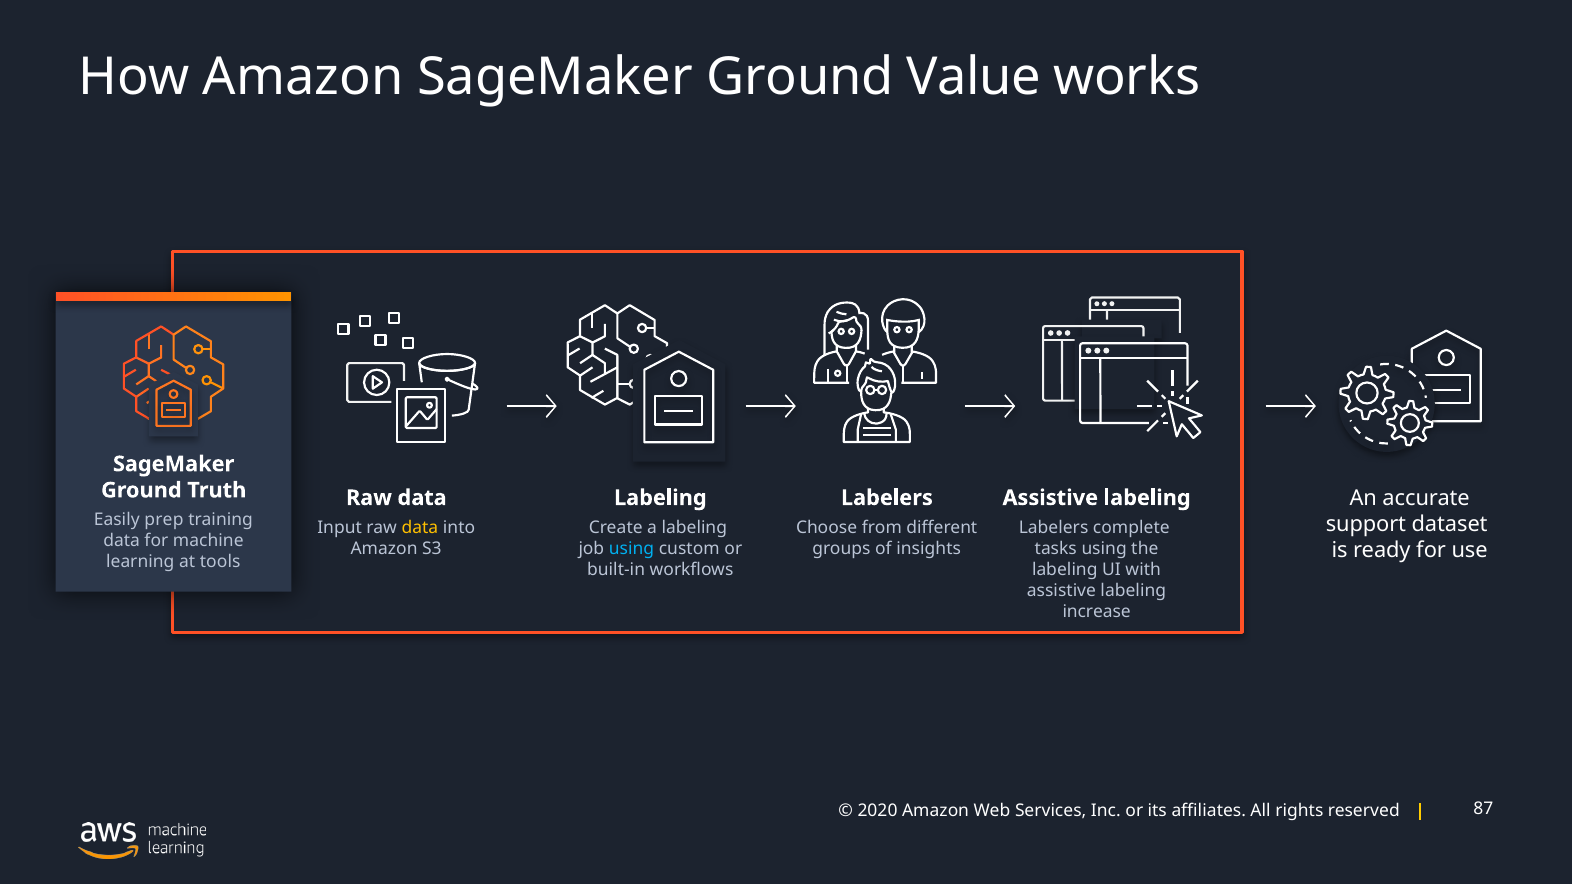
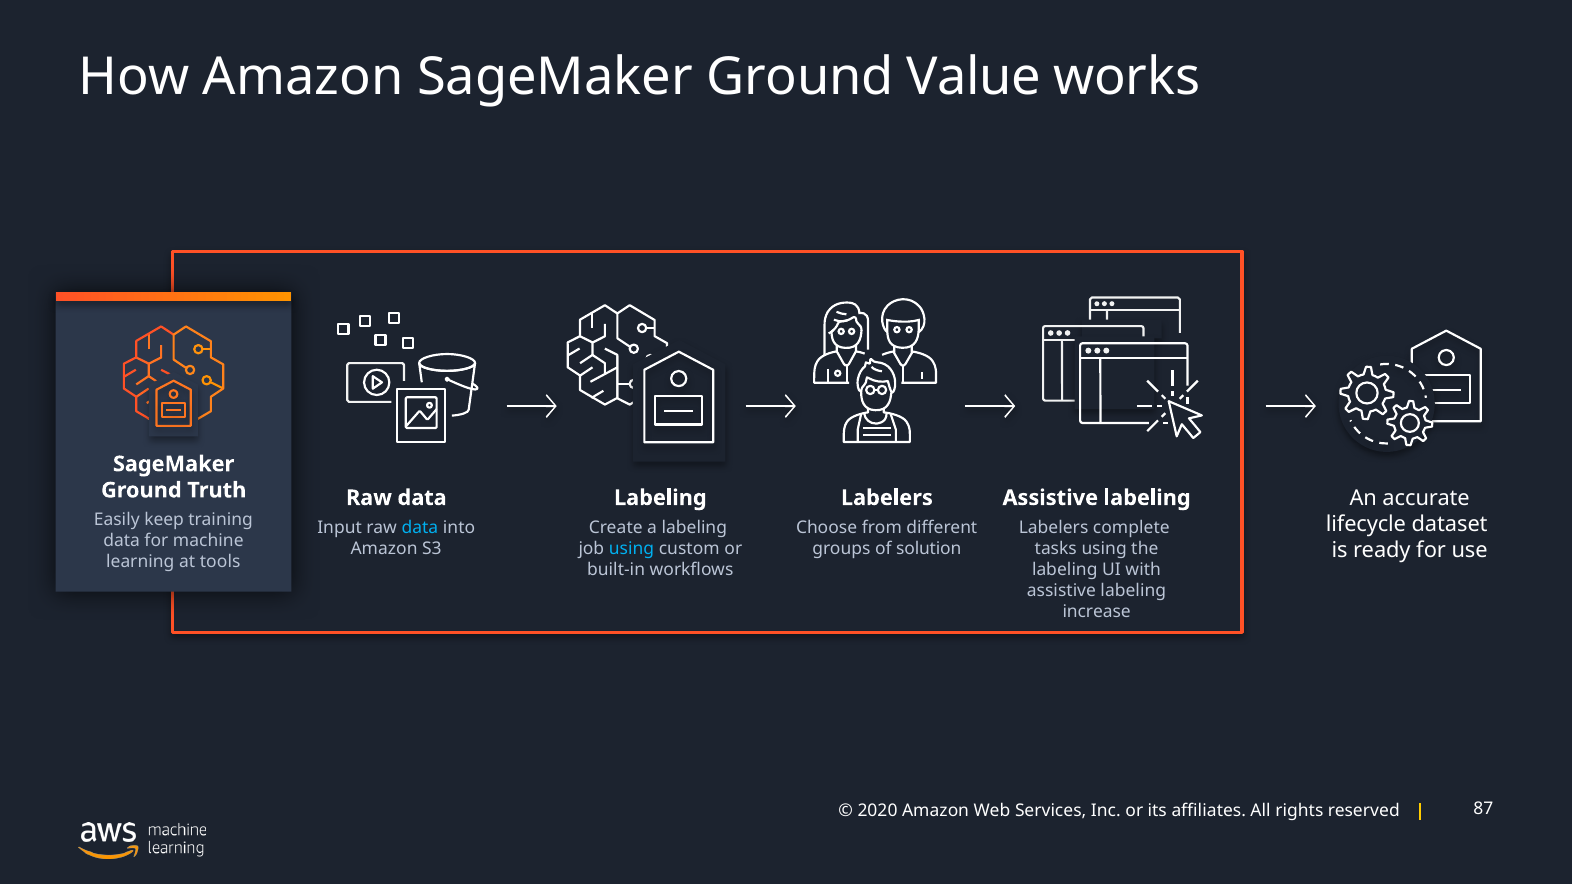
prep: prep -> keep
support: support -> lifecycle
data at (420, 528) colour: yellow -> light blue
insights: insights -> solution
